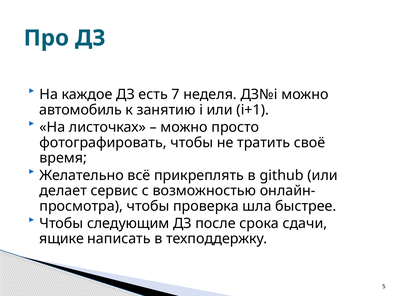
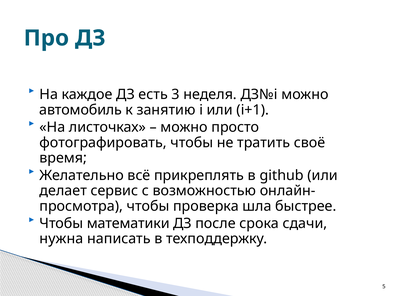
7: 7 -> 3
следующим: следующим -> математики
ящике: ящике -> нужна
